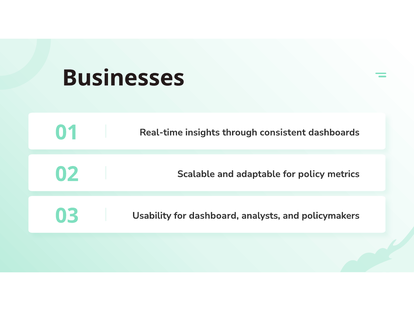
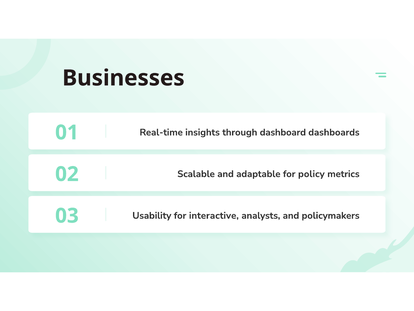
consistent: consistent -> dashboard
dashboard: dashboard -> interactive
